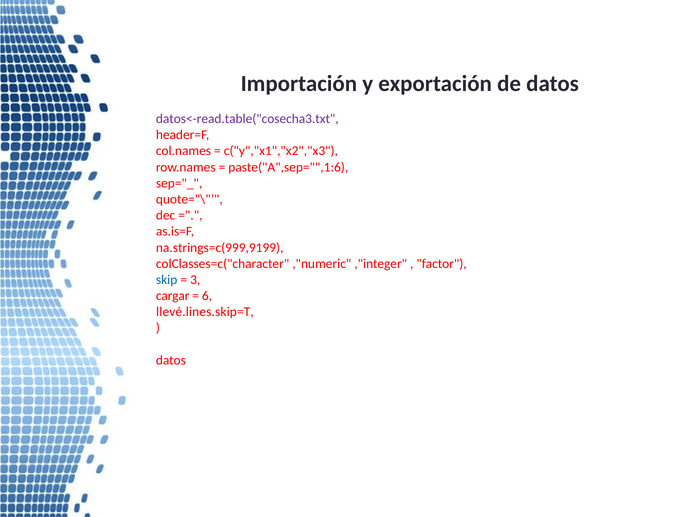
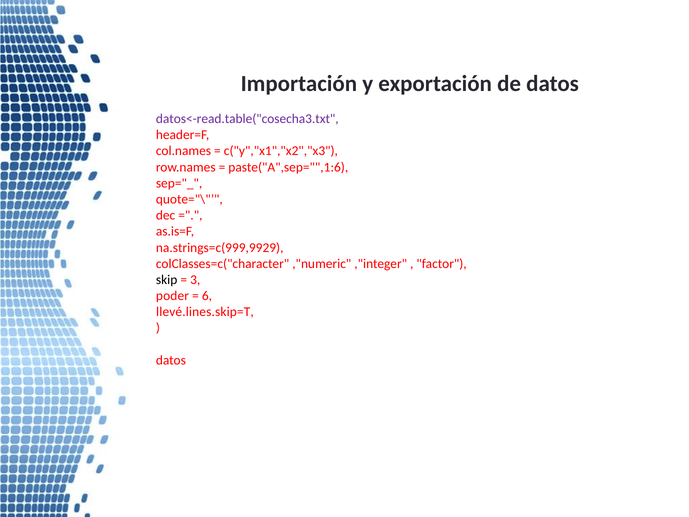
na.strings=c(999,9199: na.strings=c(999,9199 -> na.strings=c(999,9929
skip colour: blue -> black
cargar: cargar -> poder
